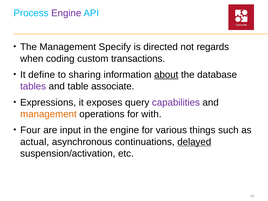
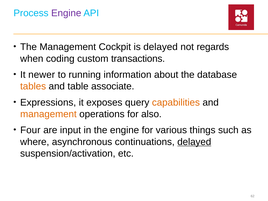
Specify: Specify -> Cockpit
is directed: directed -> delayed
define: define -> newer
sharing: sharing -> running
about underline: present -> none
tables colour: purple -> orange
capabilities colour: purple -> orange
with: with -> also
actual: actual -> where
